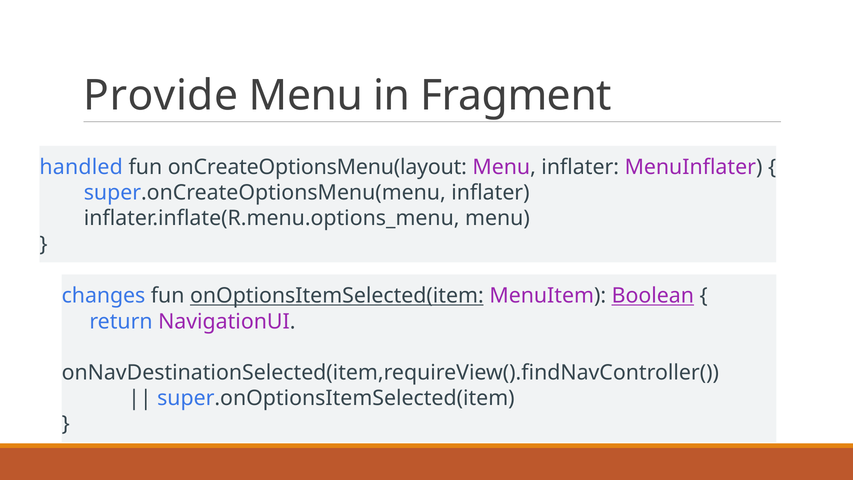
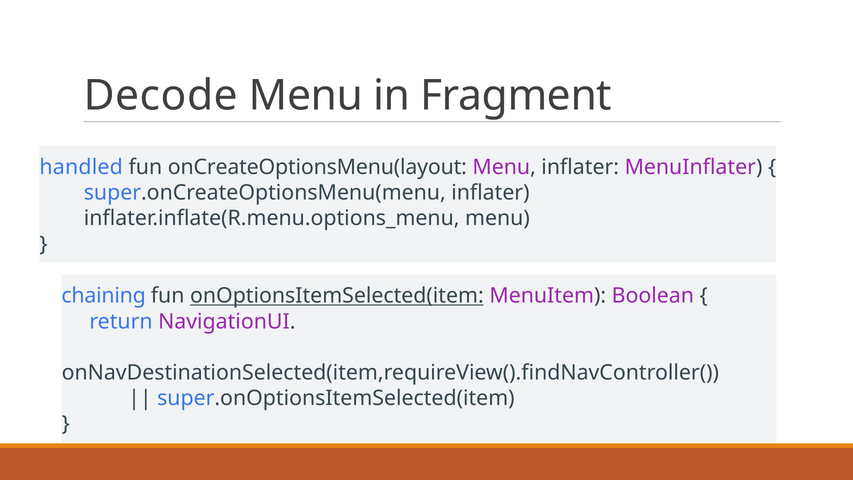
Provide: Provide -> Decode
changes: changes -> chaining
Boolean underline: present -> none
